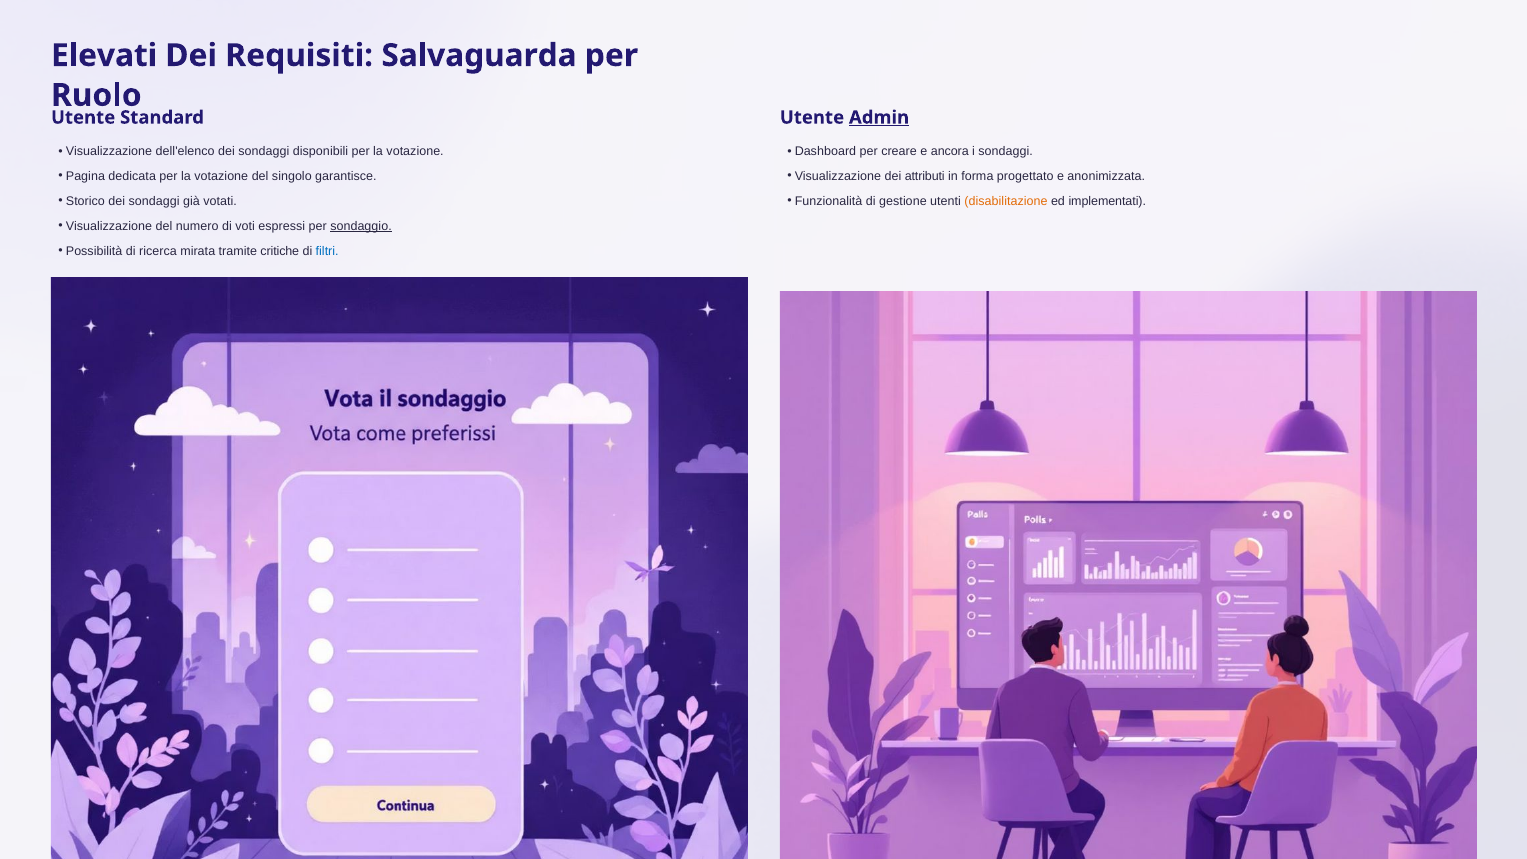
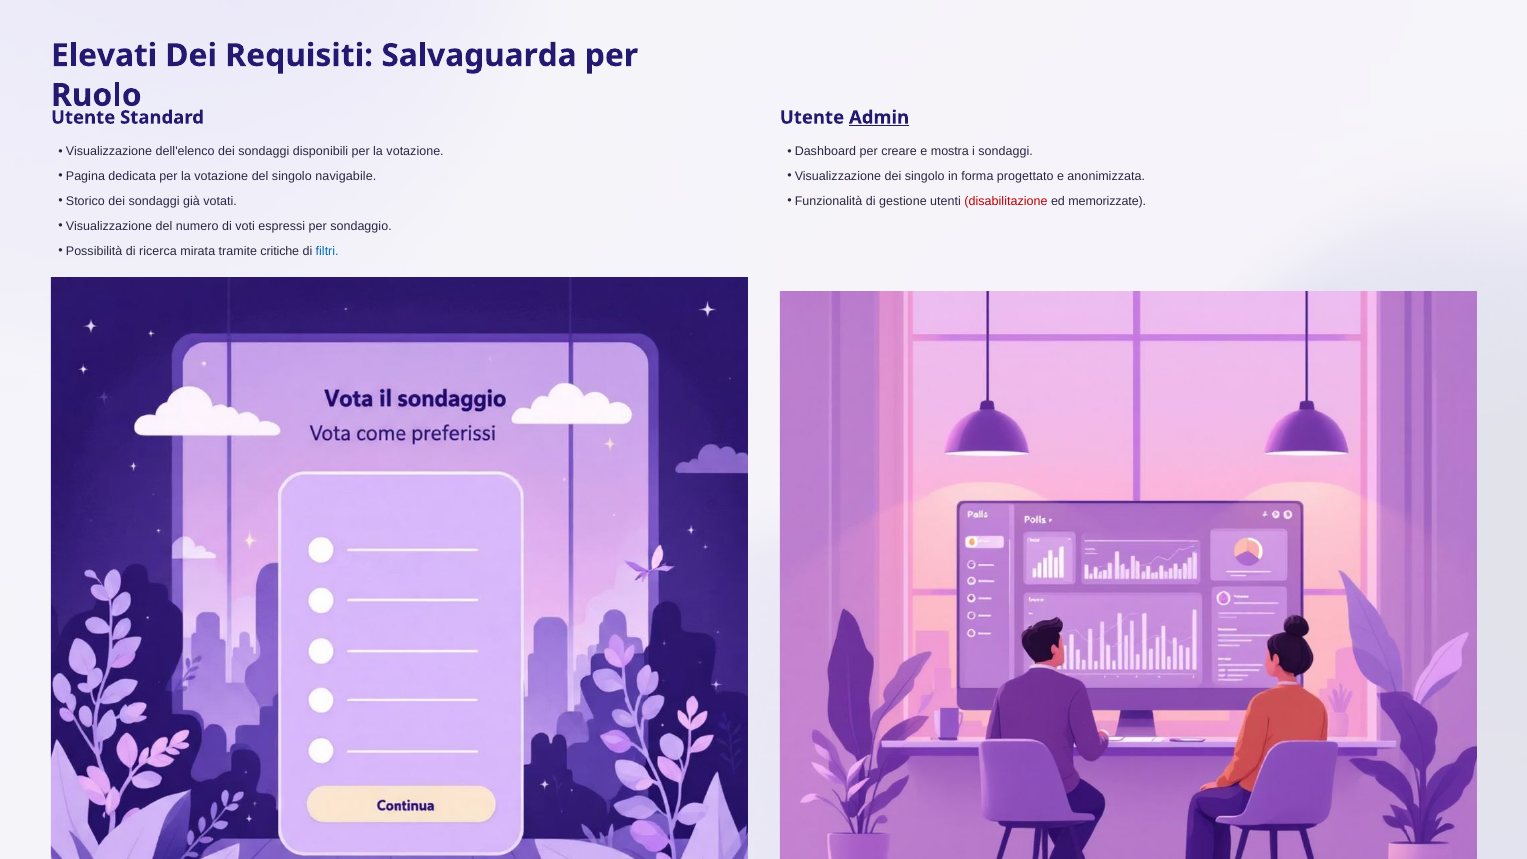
ancora: ancora -> mostra
garantisce: garantisce -> navigabile
dei attributi: attributi -> singolo
disabilitazione colour: orange -> red
implementati: implementati -> memorizzate
sondaggio underline: present -> none
